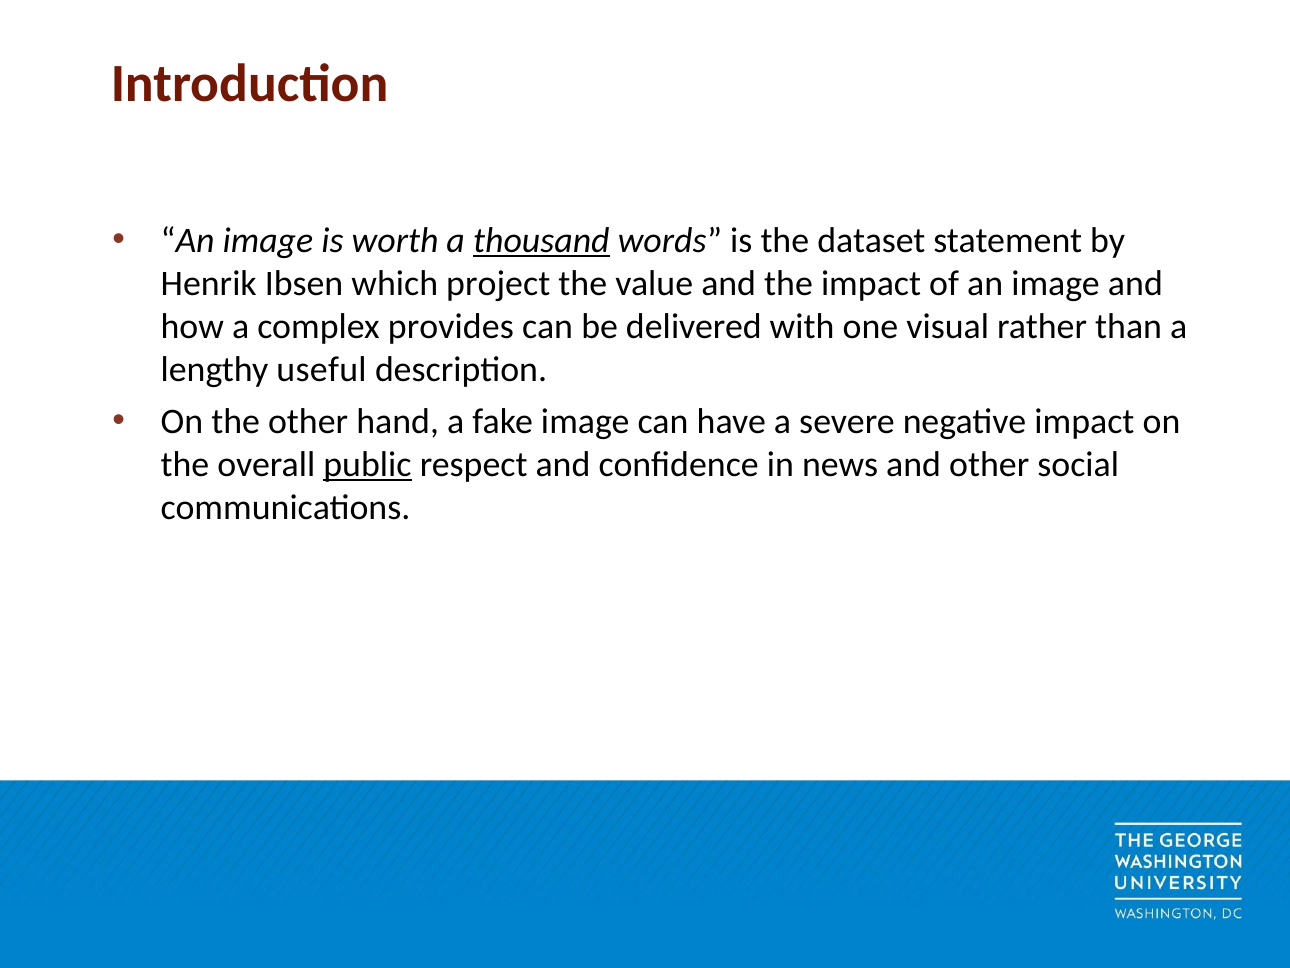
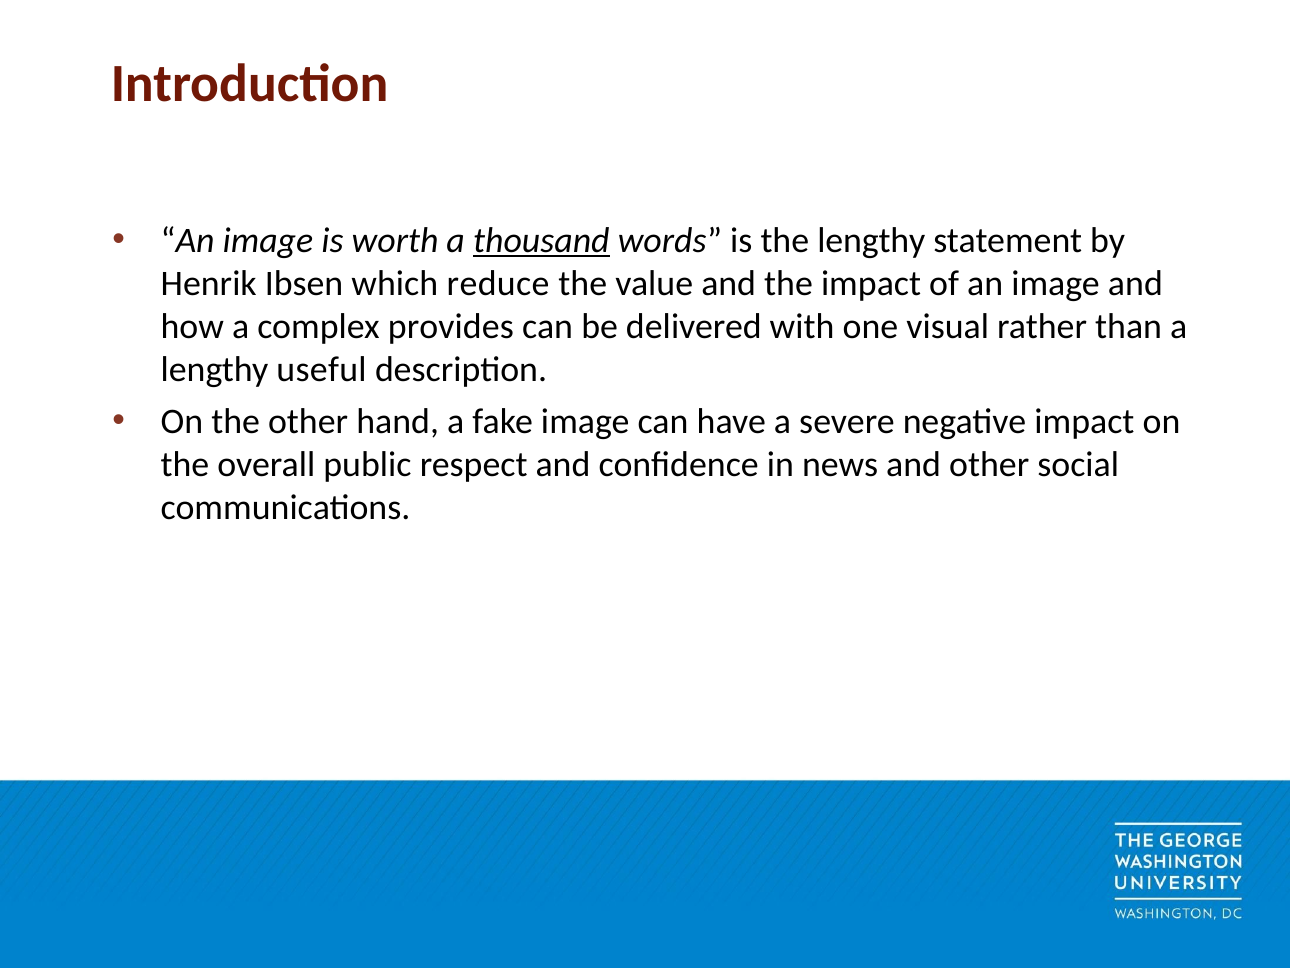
the dataset: dataset -> lengthy
project: project -> reduce
public underline: present -> none
